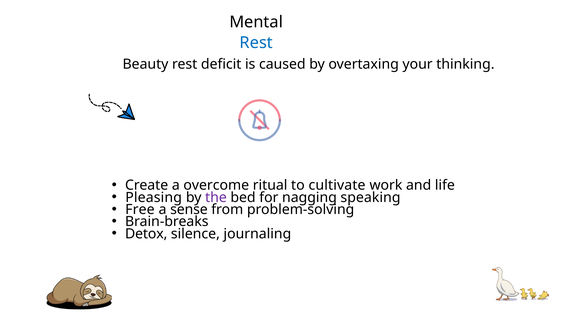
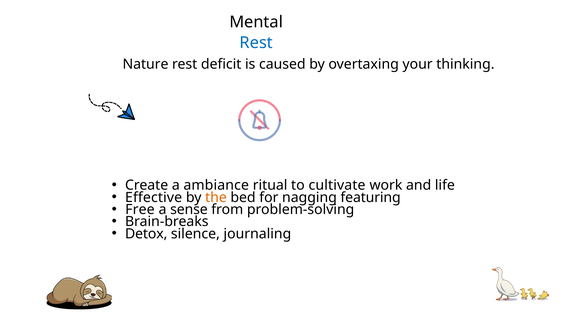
Beauty: Beauty -> Nature
overcome: overcome -> ambiance
Pleasing: Pleasing -> Effective
the colour: purple -> orange
speaking: speaking -> featuring
